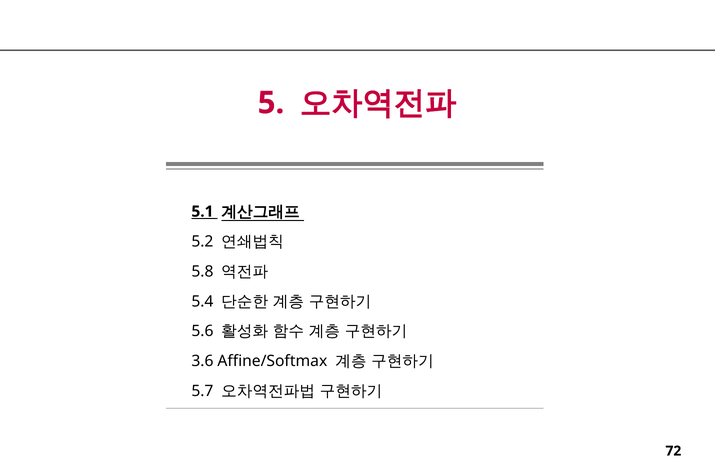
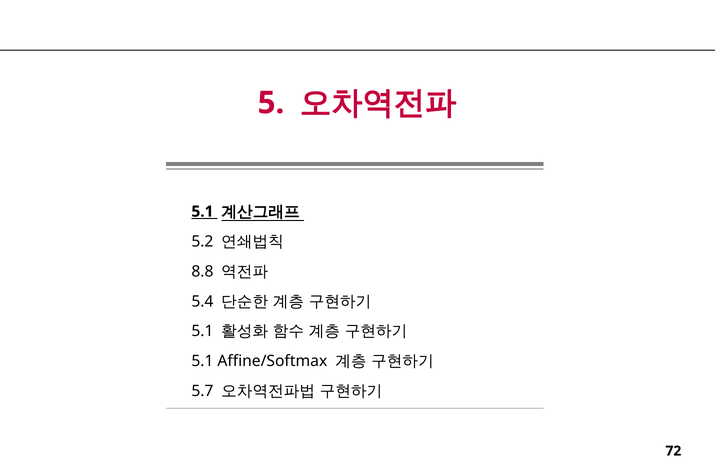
5.8: 5.8 -> 8.8
5.6 at (202, 331): 5.6 -> 5.1
3.6 at (202, 361): 3.6 -> 5.1
